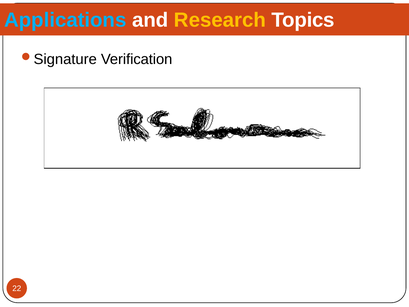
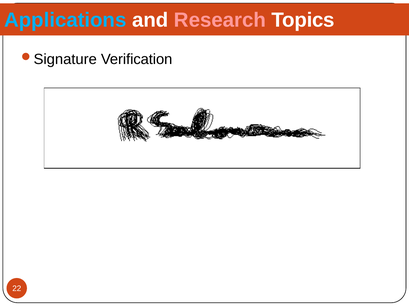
Research colour: yellow -> pink
